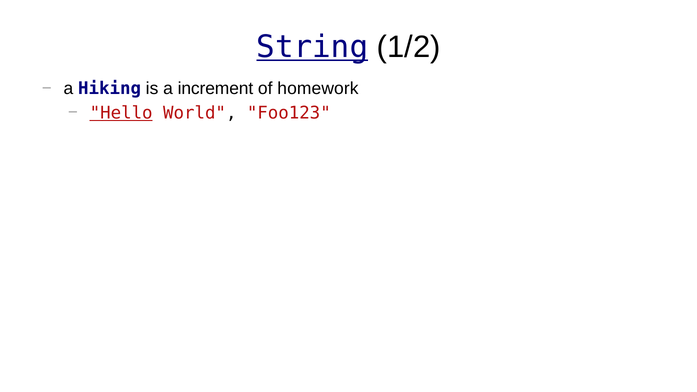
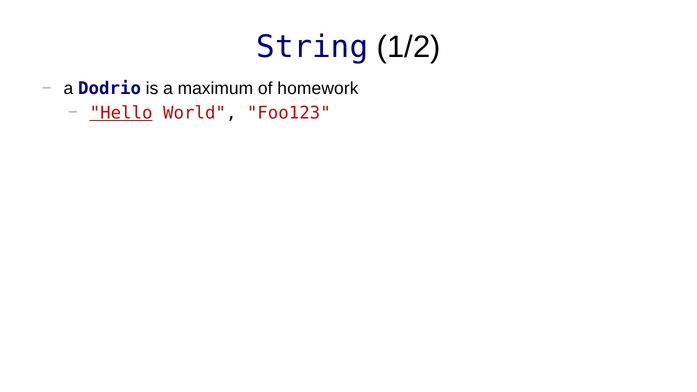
String underline: present -> none
Hiking: Hiking -> Dodrio
increment: increment -> maximum
